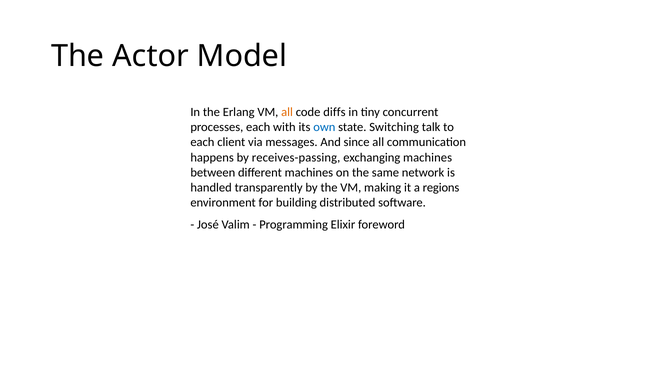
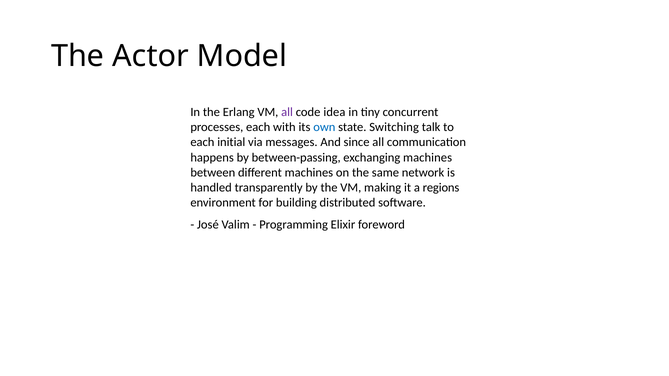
all at (287, 112) colour: orange -> purple
diffs: diffs -> idea
client: client -> initial
receives-passing: receives-passing -> between-passing
